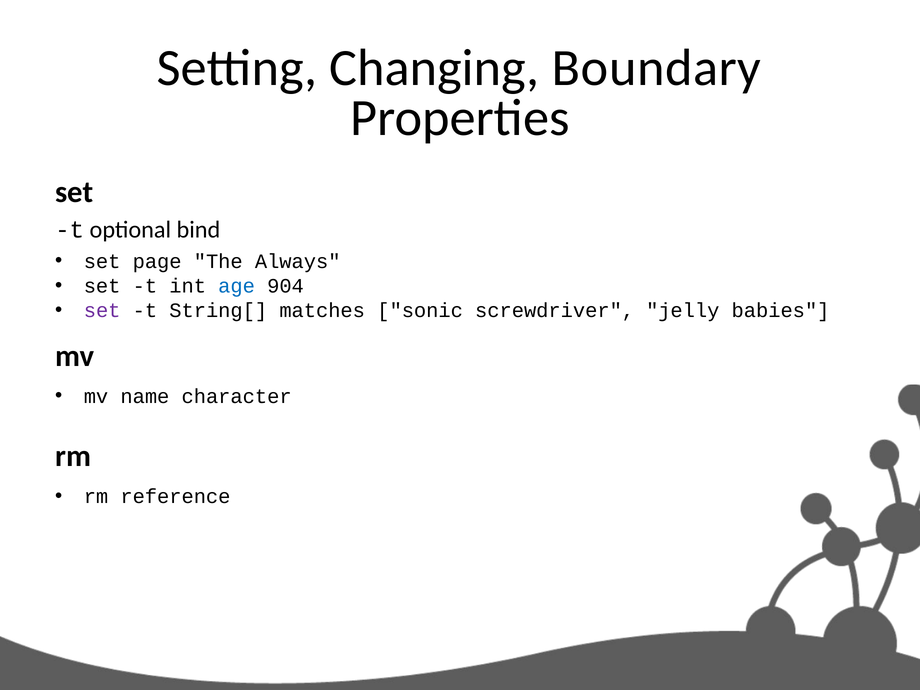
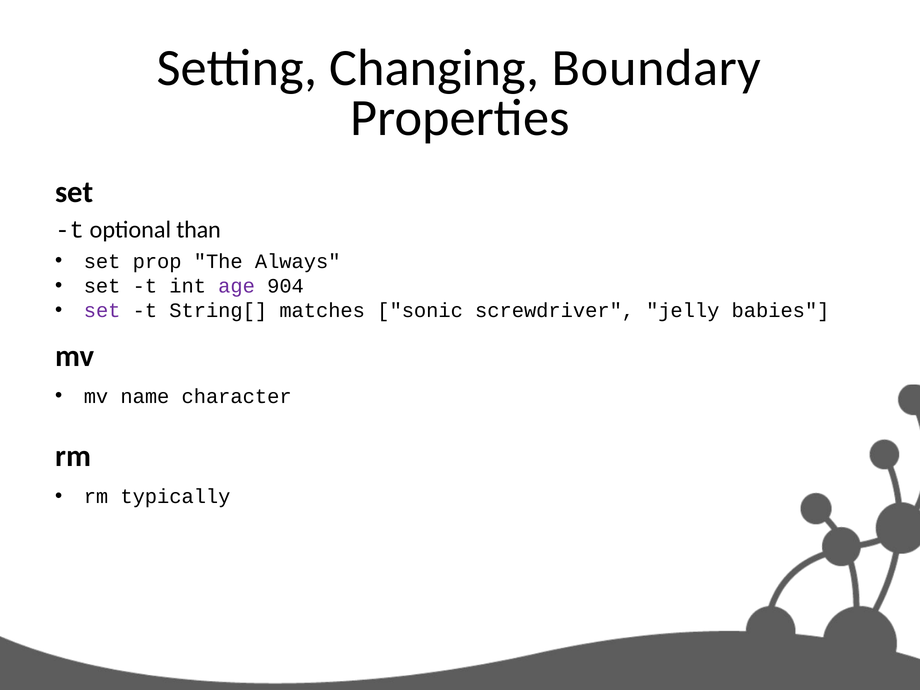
bind: bind -> than
page: page -> prop
age colour: blue -> purple
reference: reference -> typically
